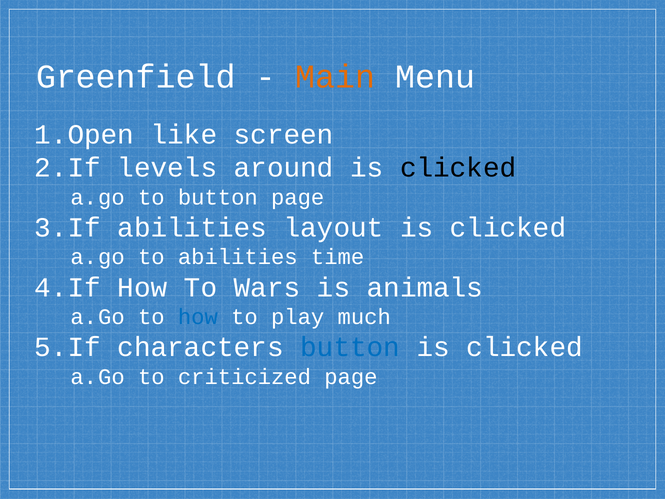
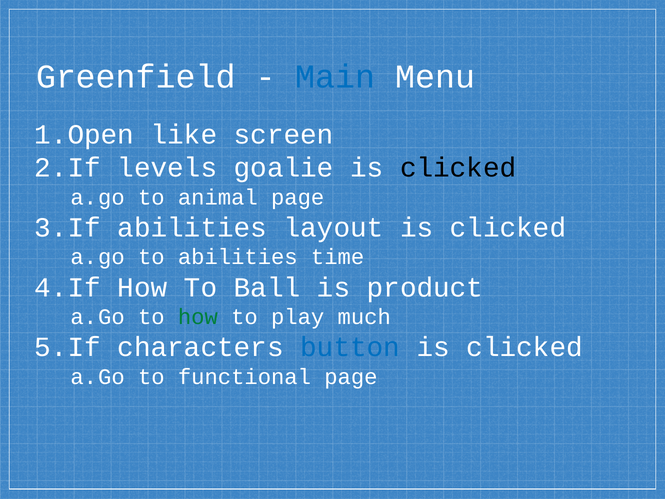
Main colour: orange -> blue
around: around -> goalie
to button: button -> animal
Wars: Wars -> Ball
animals: animals -> product
how at (198, 317) colour: blue -> green
criticized: criticized -> functional
